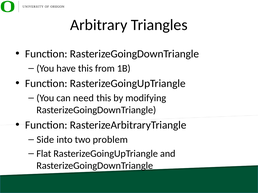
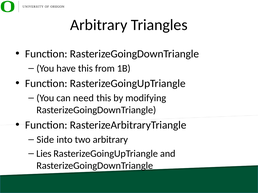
two problem: problem -> arbitrary
Flat: Flat -> Lies
